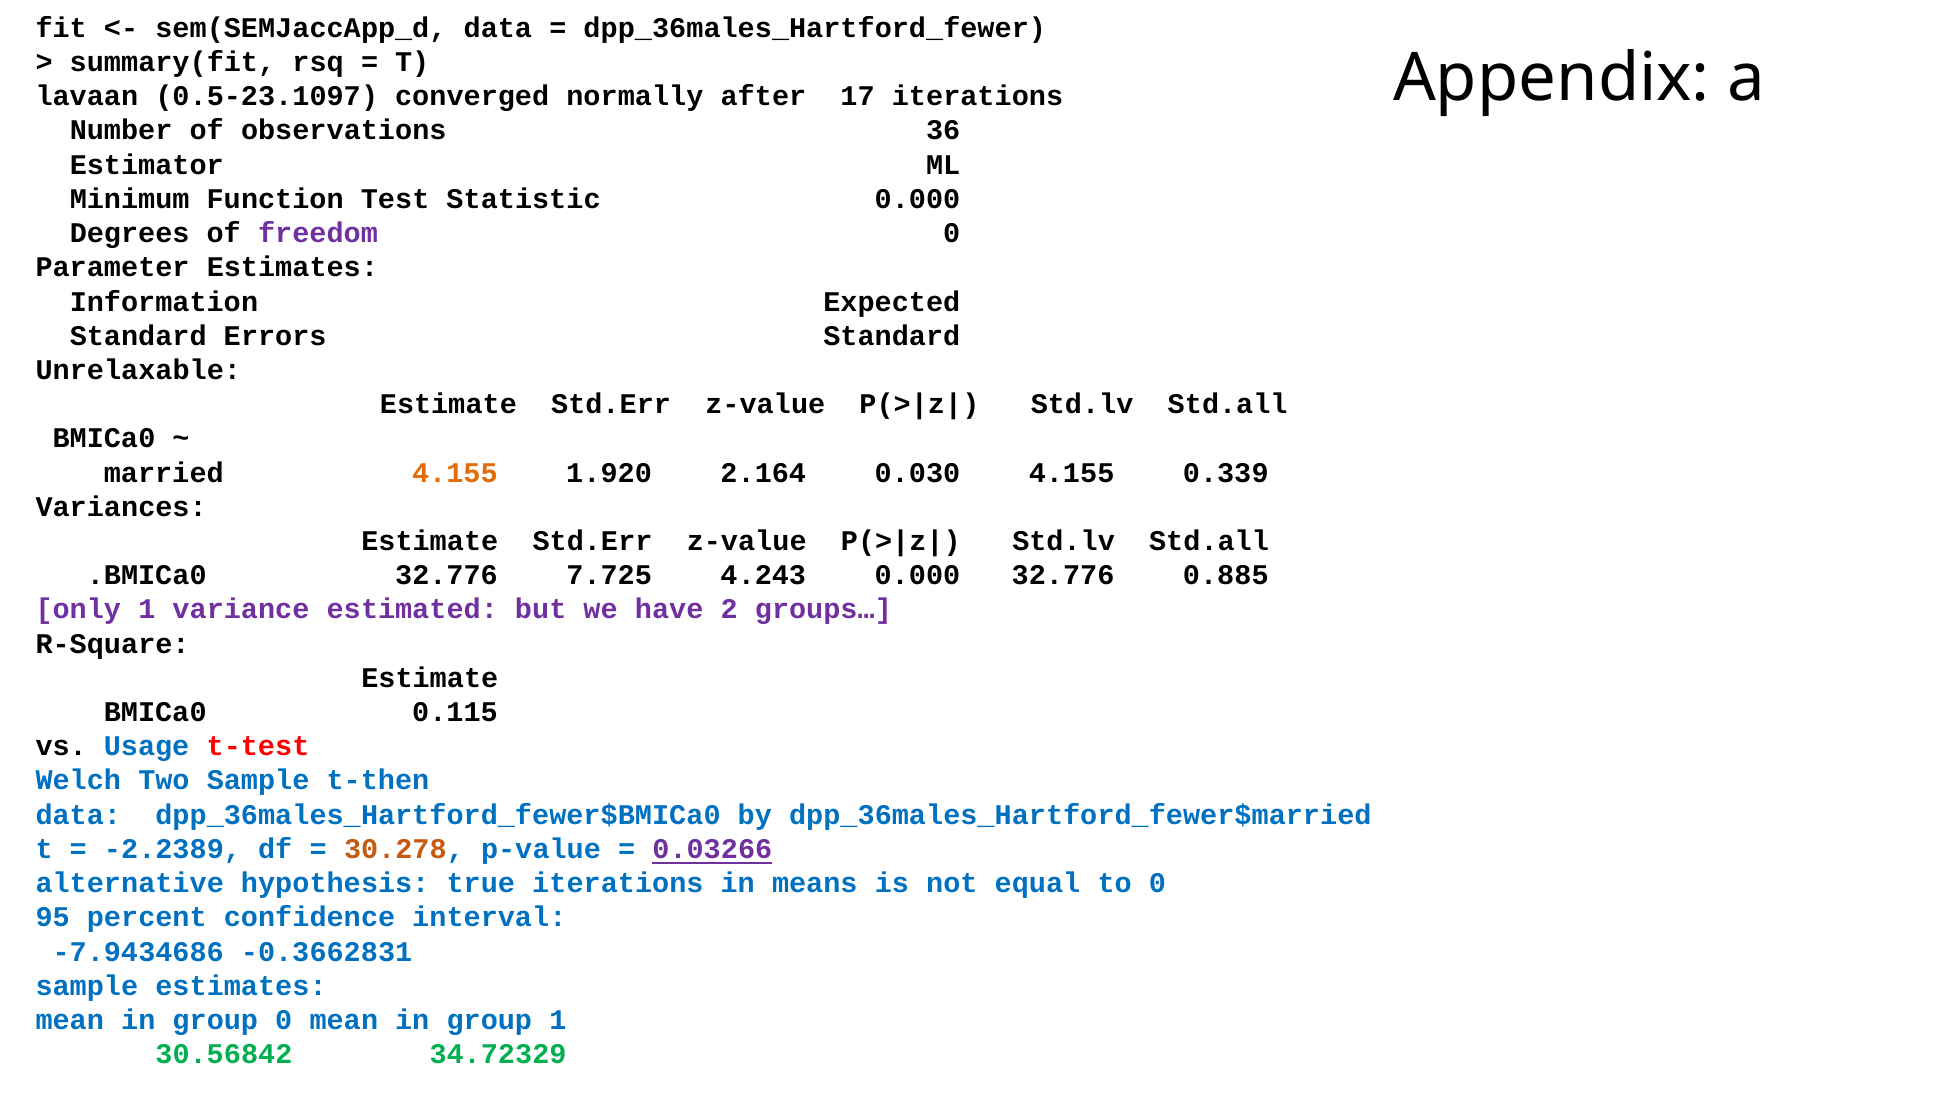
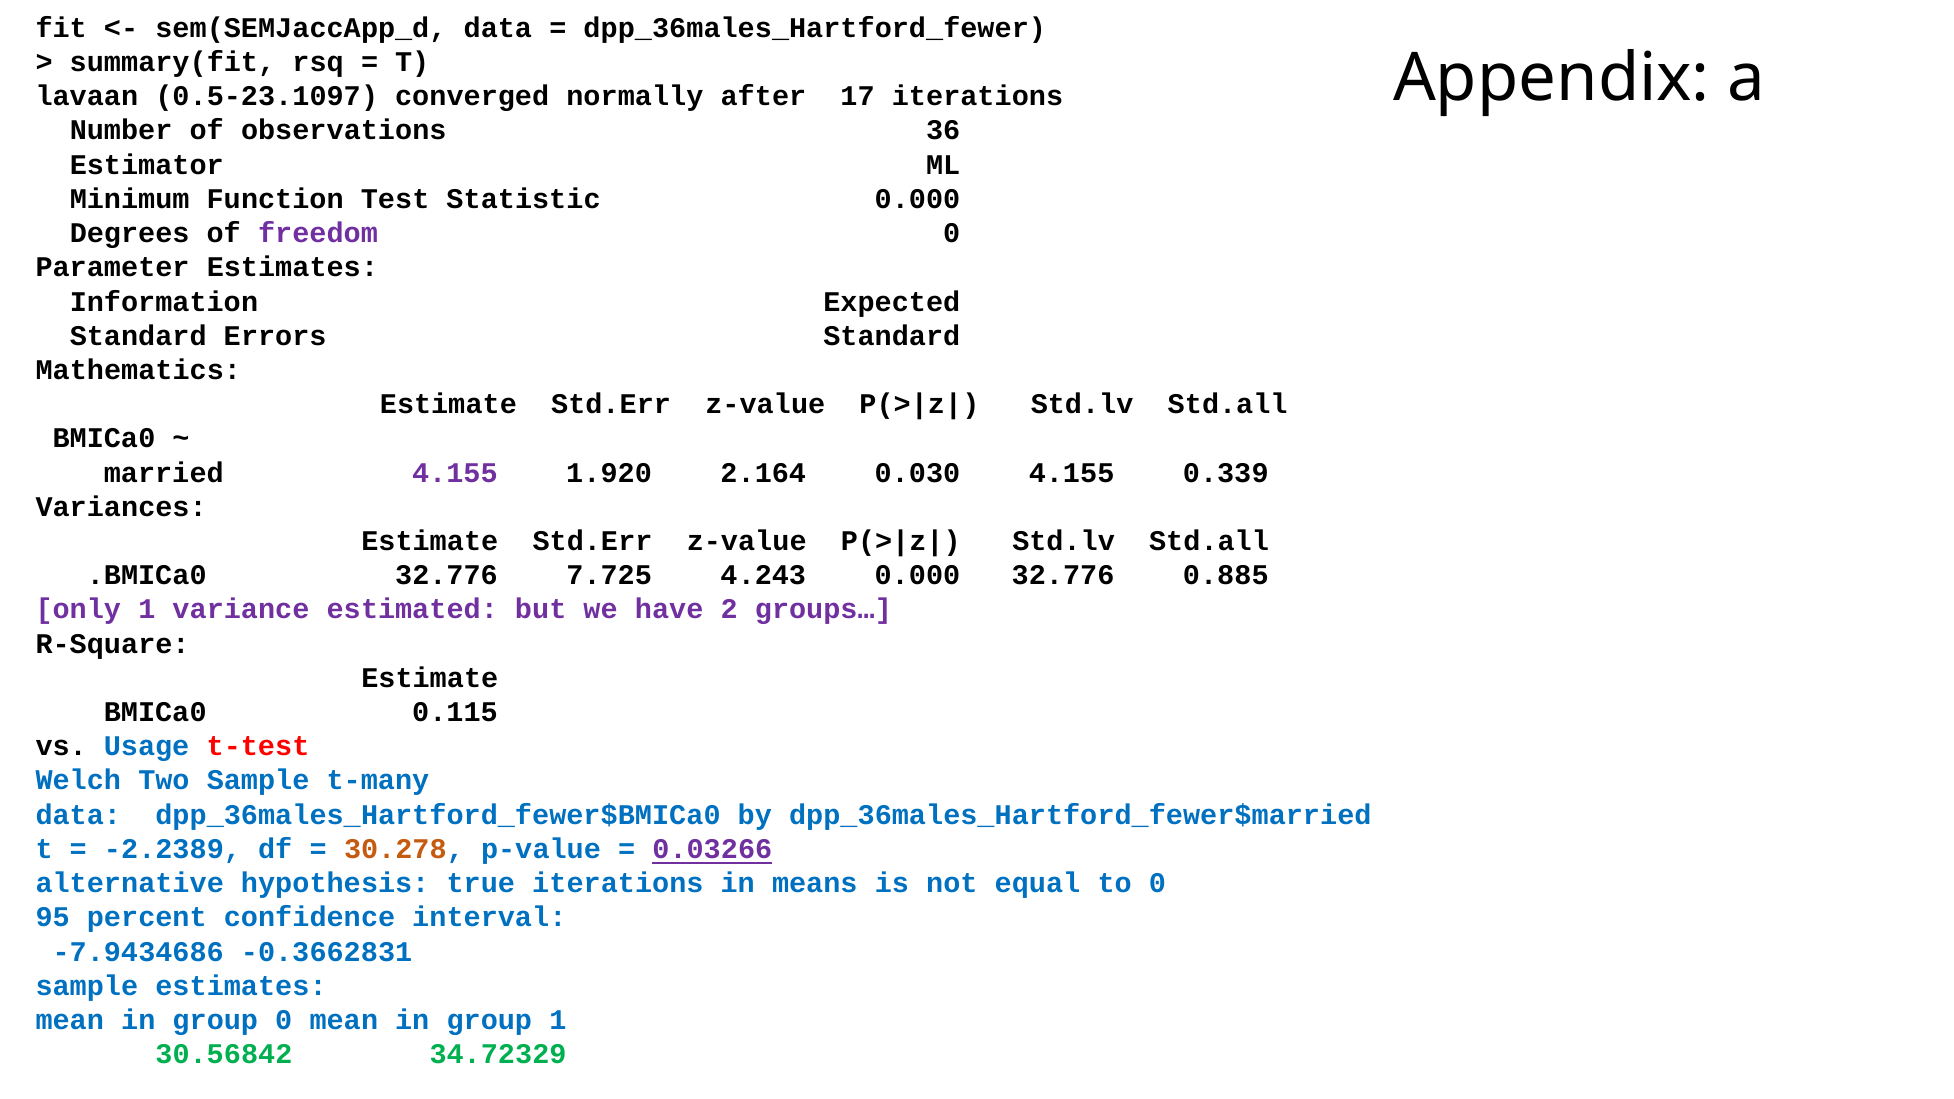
Unrelaxable: Unrelaxable -> Mathematics
4.155 at (455, 473) colour: orange -> purple
t-then: t-then -> t-many
